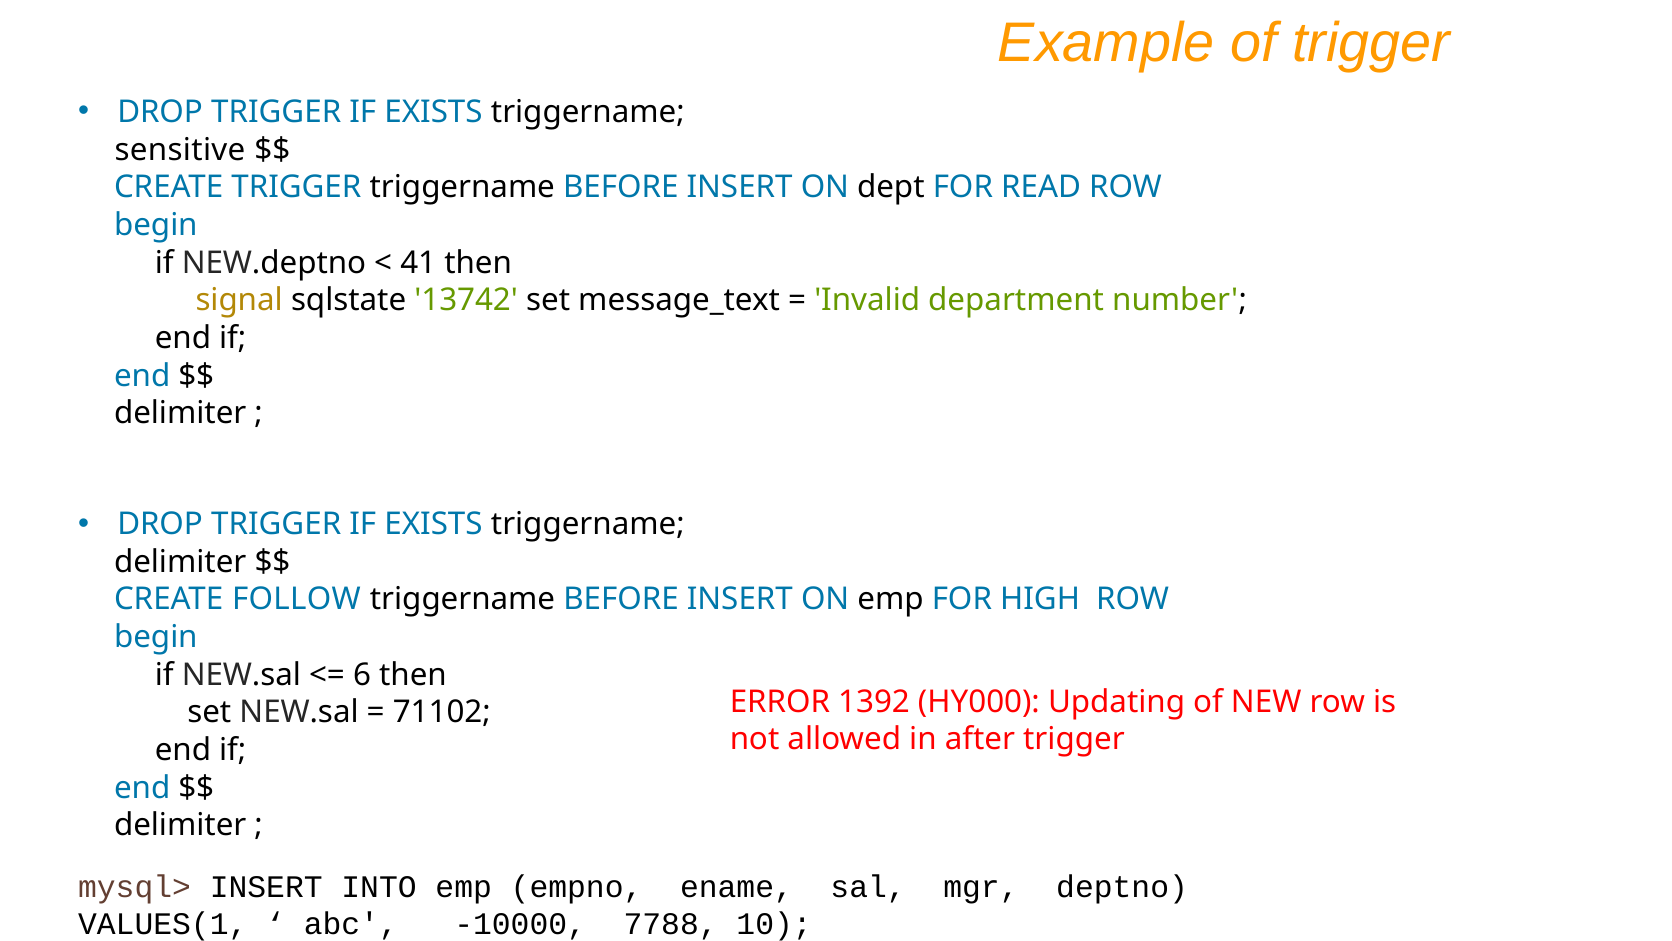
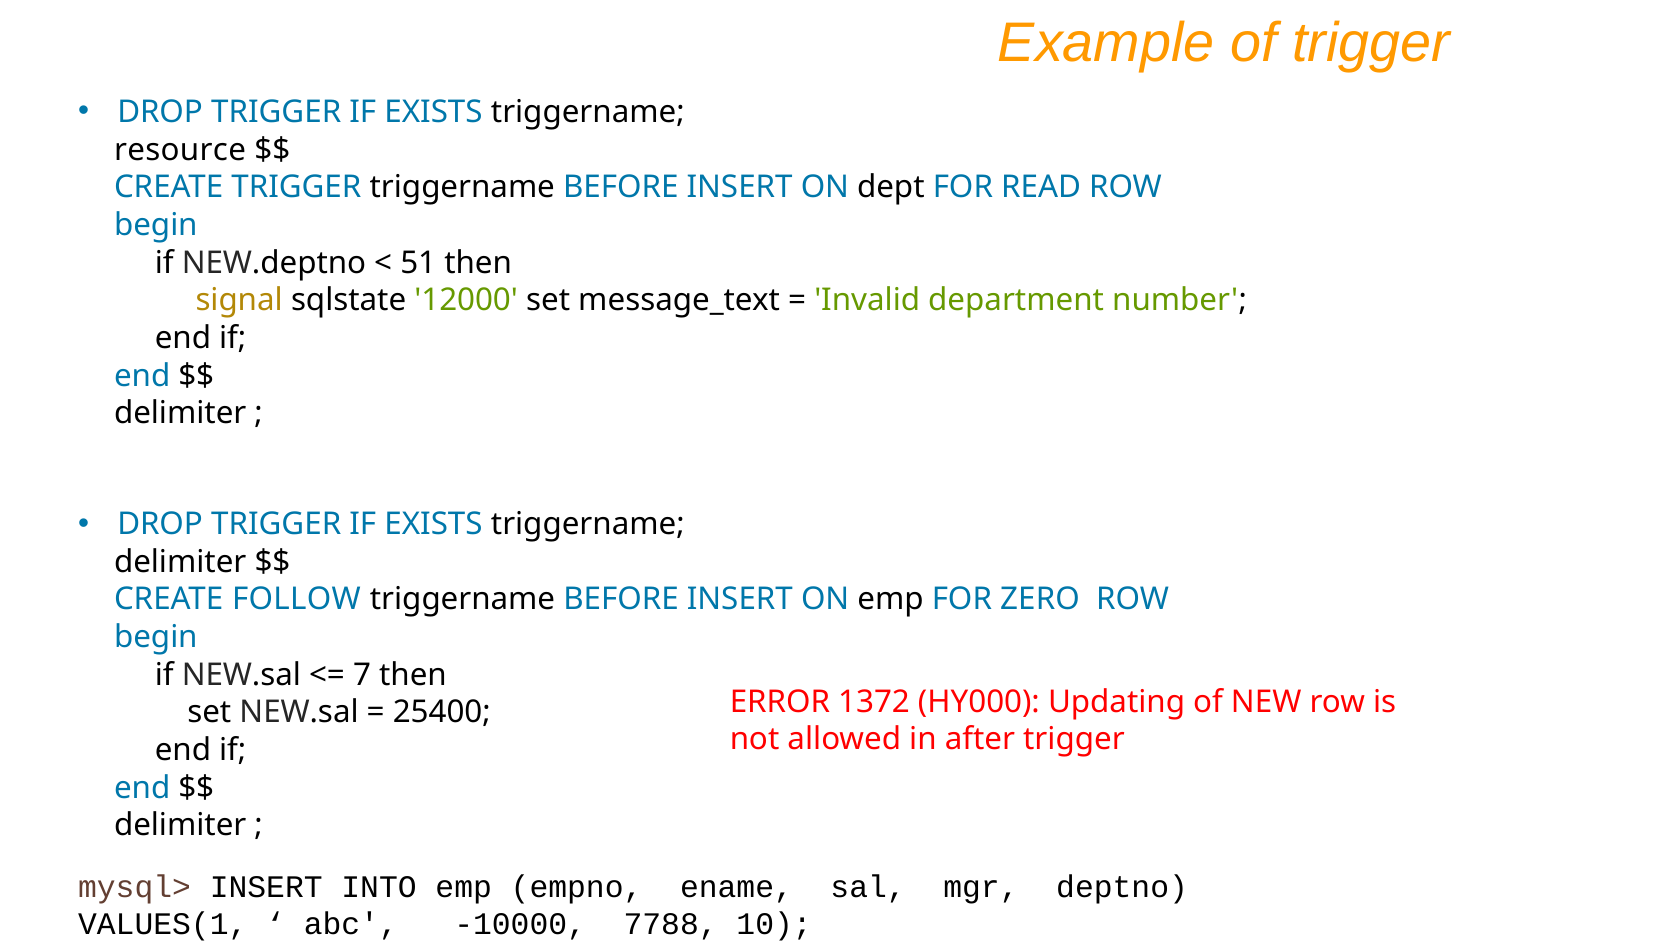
sensitive: sensitive -> resource
41: 41 -> 51
13742: 13742 -> 12000
HIGH: HIGH -> ZERO
6: 6 -> 7
1392: 1392 -> 1372
71102: 71102 -> 25400
